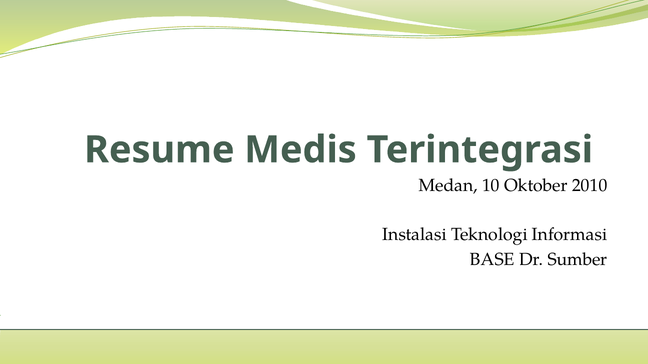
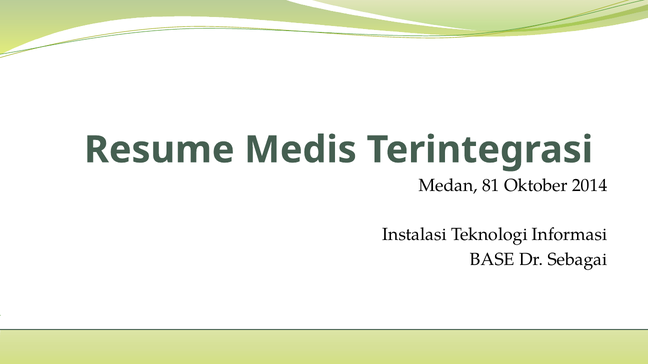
10: 10 -> 81
2010: 2010 -> 2014
Sumber: Sumber -> Sebagai
